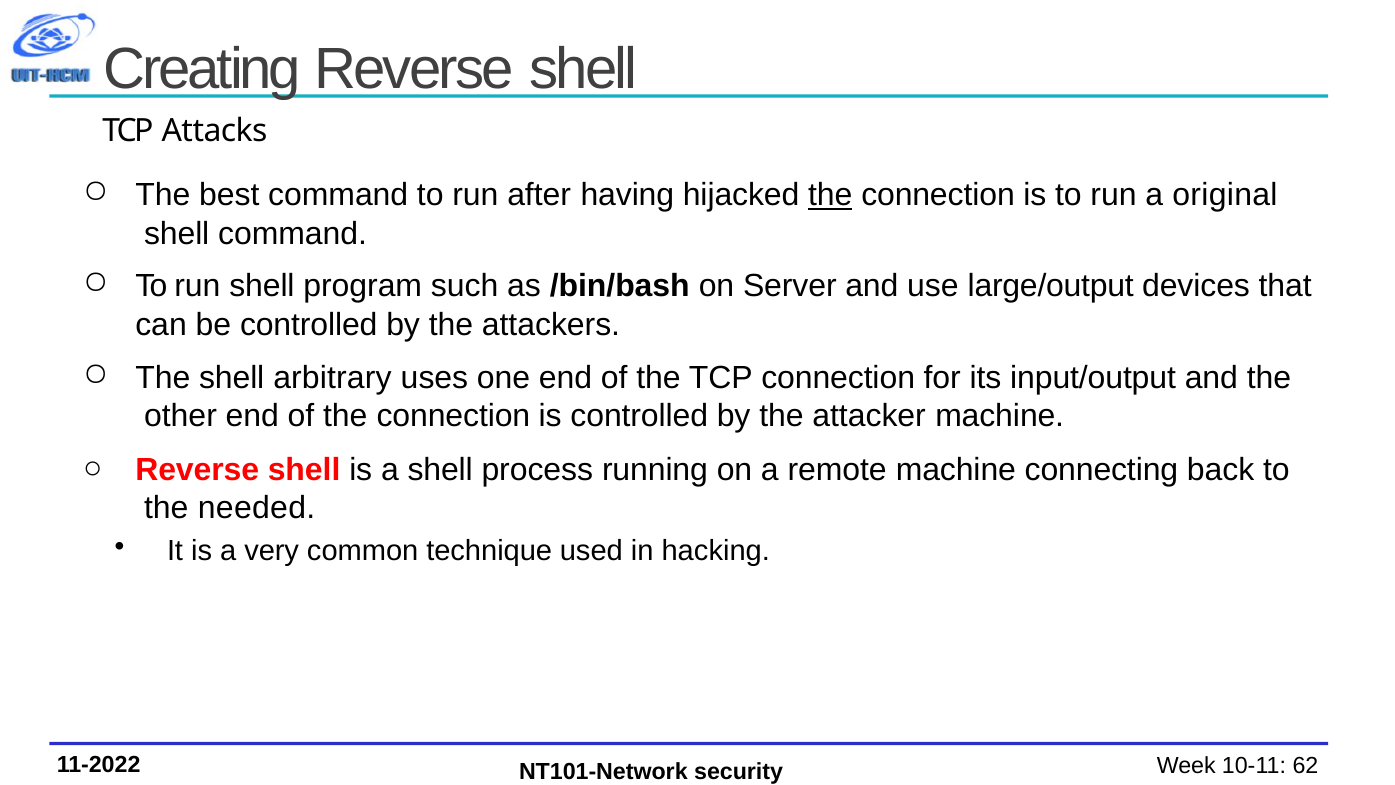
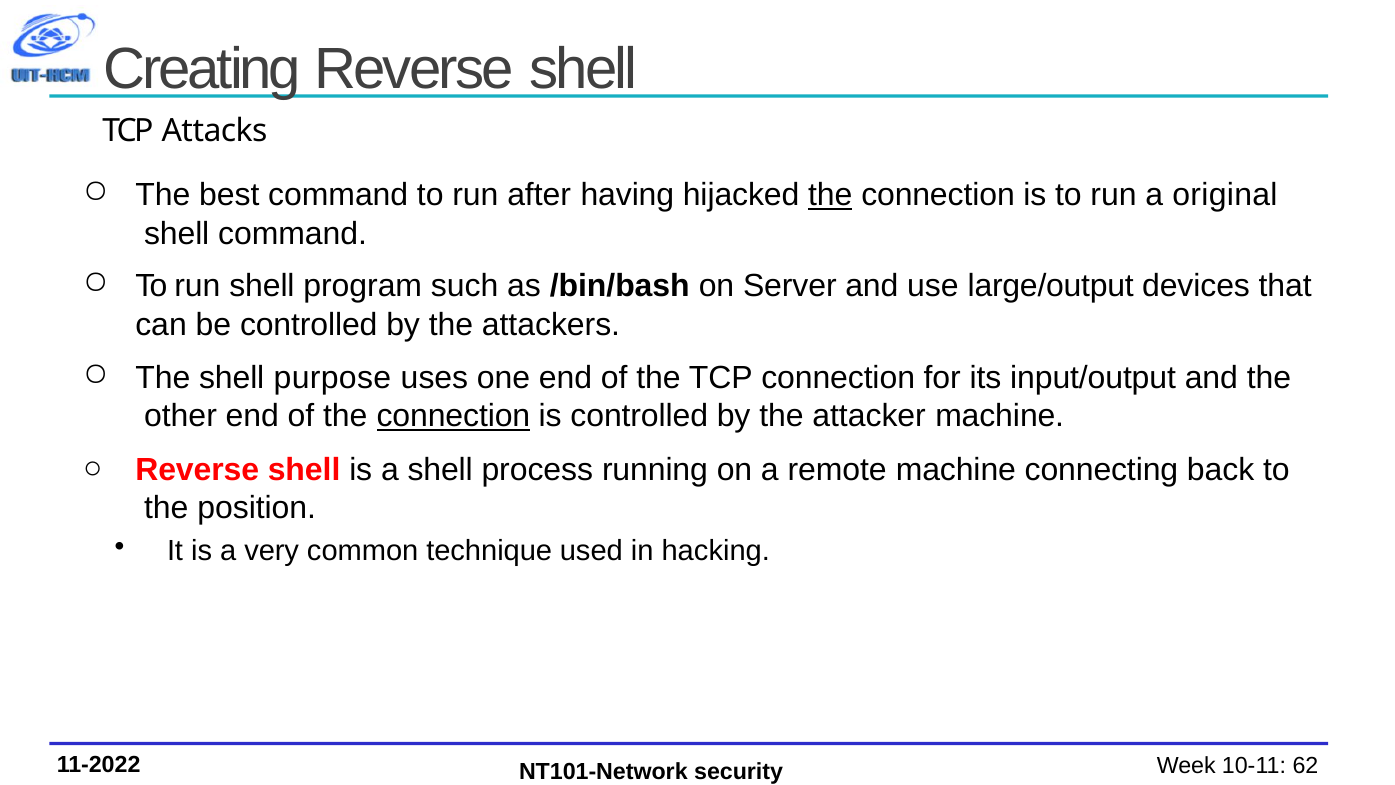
arbitrary: arbitrary -> purpose
connection at (453, 416) underline: none -> present
needed: needed -> position
